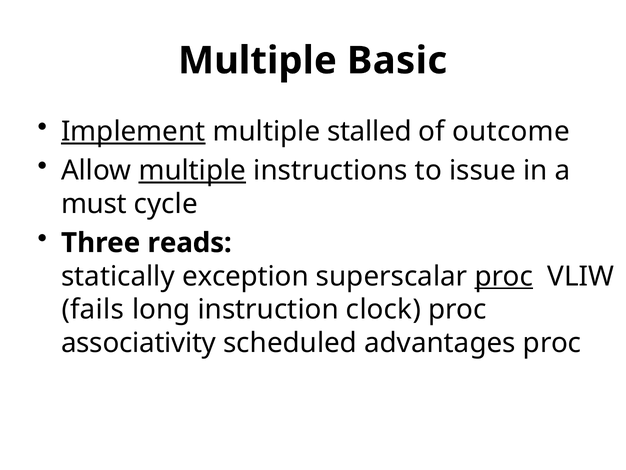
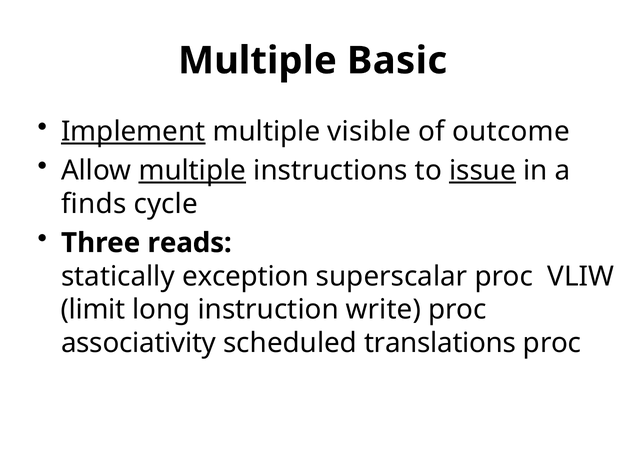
stalled: stalled -> visible
issue underline: none -> present
must: must -> finds
proc at (504, 276) underline: present -> none
fails: fails -> limit
clock: clock -> write
advantages: advantages -> translations
